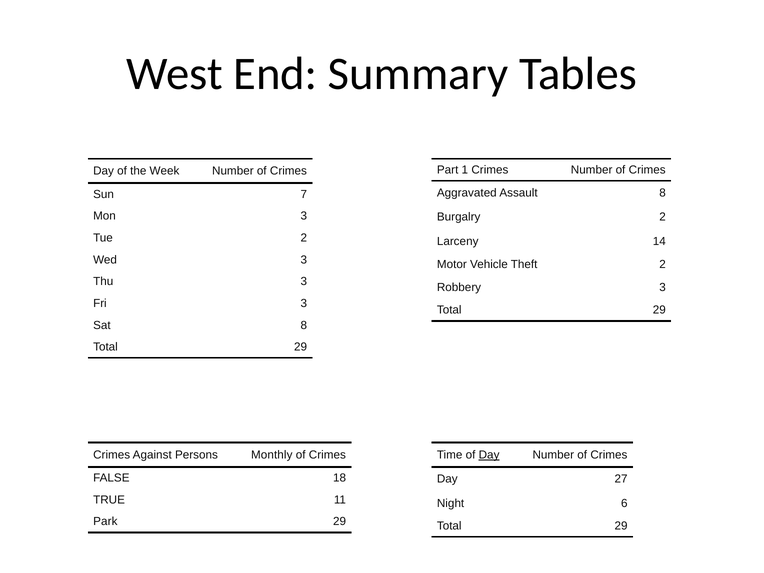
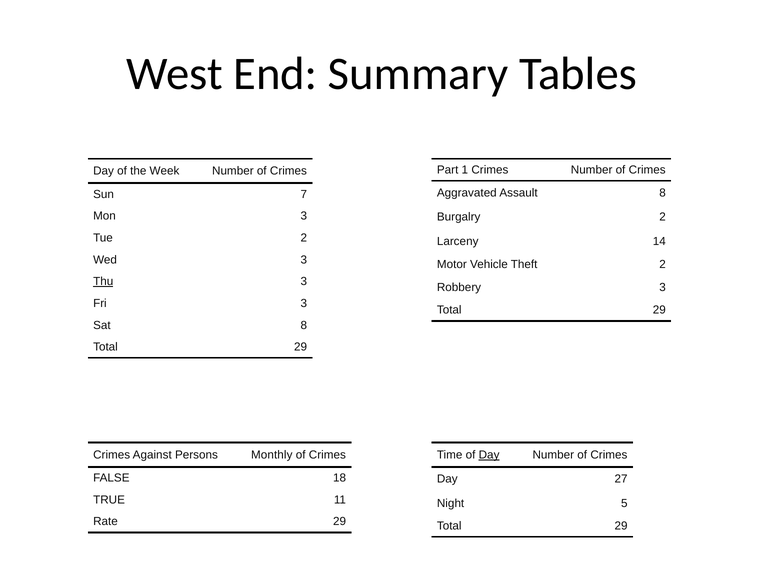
Thu underline: none -> present
6: 6 -> 5
Park: Park -> Rate
